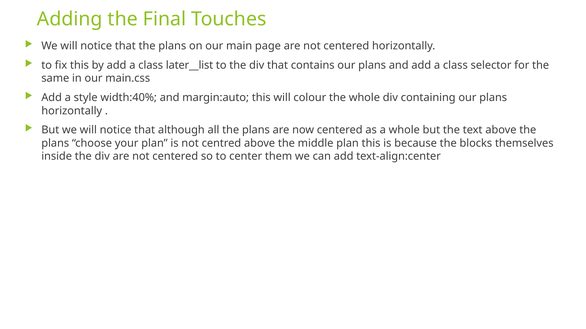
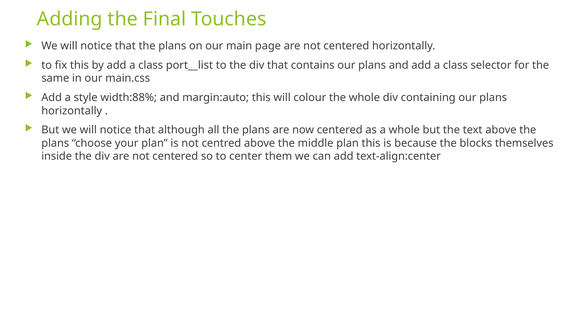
later__list: later__list -> port__list
width:40%: width:40% -> width:88%
